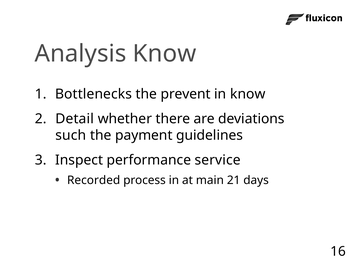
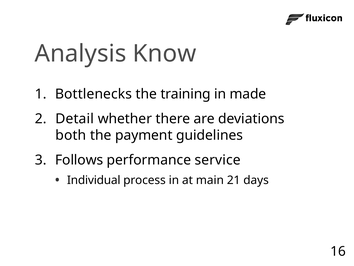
prevent: prevent -> training
in know: know -> made
such: such -> both
Inspect: Inspect -> Follows
Recorded: Recorded -> Individual
